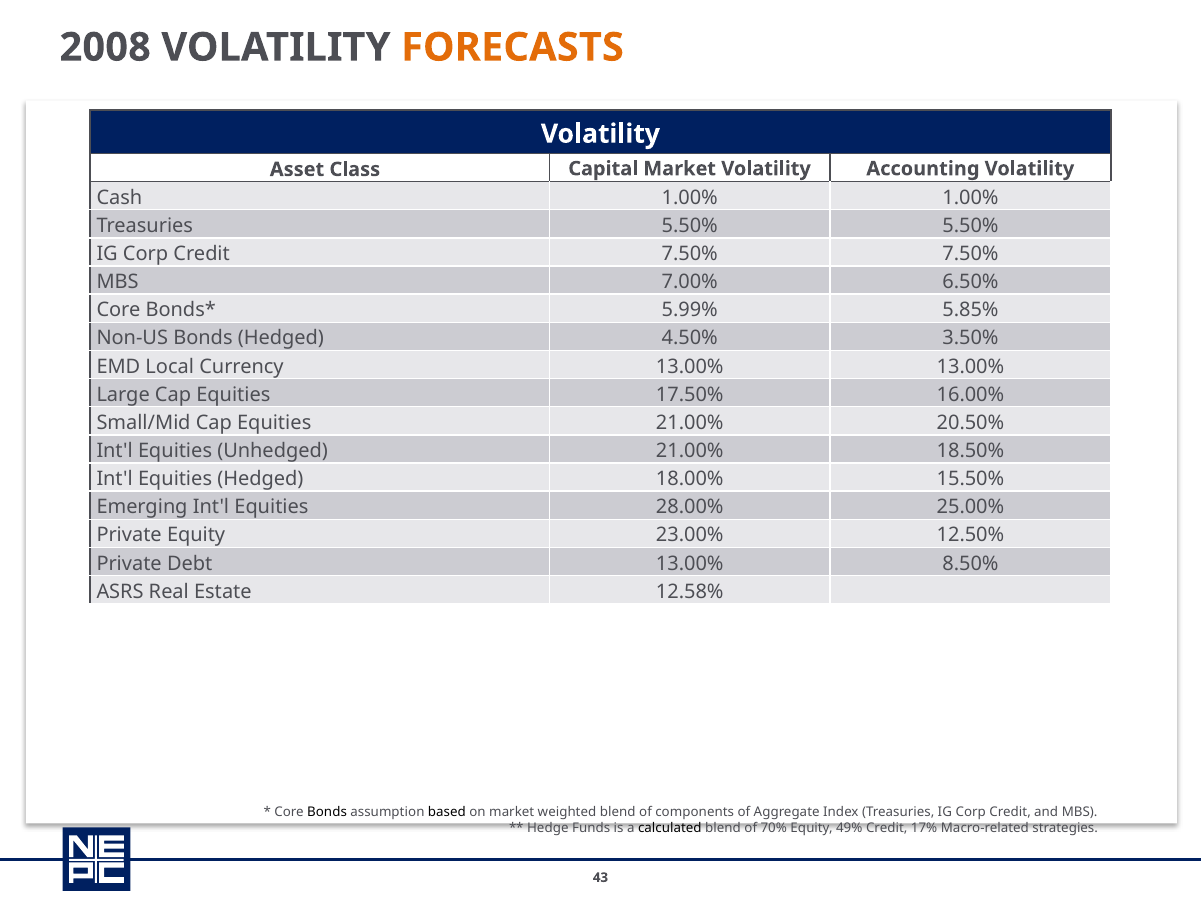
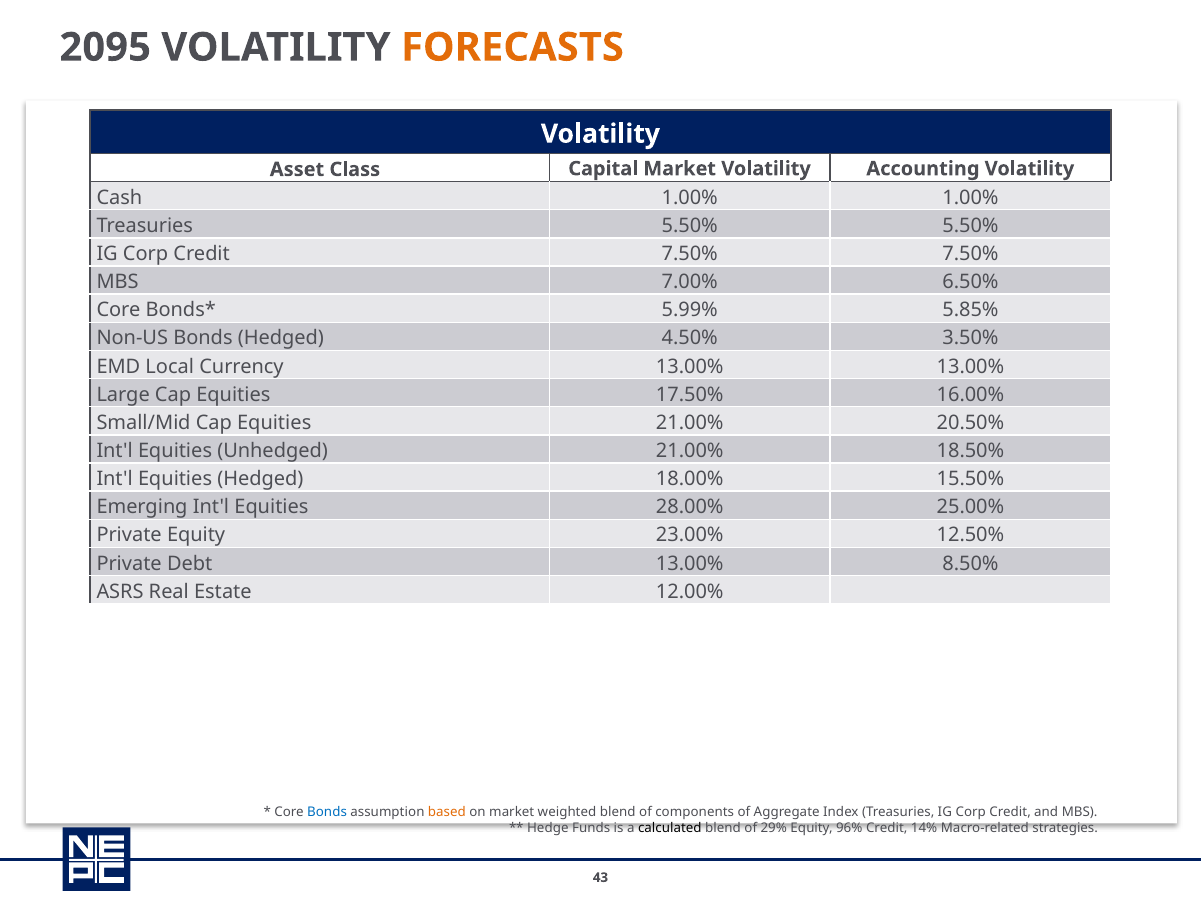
2008: 2008 -> 2095
12.58%: 12.58% -> 12.00%
Bonds at (327, 812) colour: black -> blue
based colour: black -> orange
70%: 70% -> 29%
49%: 49% -> 96%
17%: 17% -> 14%
